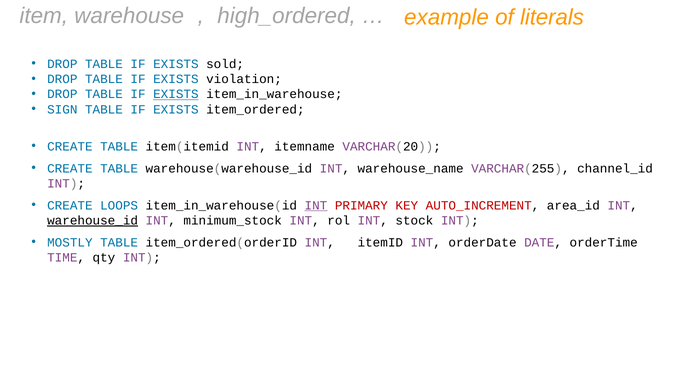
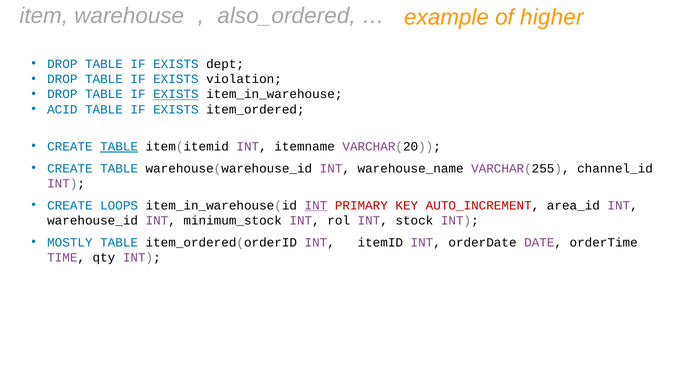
high_ordered: high_ordered -> also_ordered
literals: literals -> higher
sold: sold -> dept
SIGN: SIGN -> ACID
TABLE at (119, 146) underline: none -> present
warehouse_id underline: present -> none
